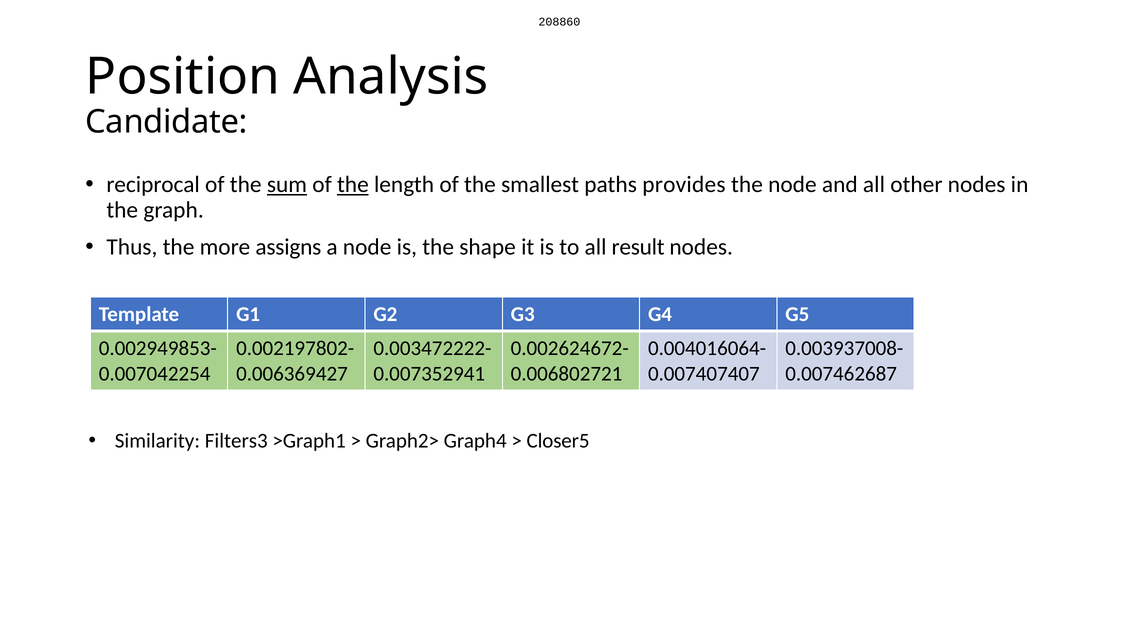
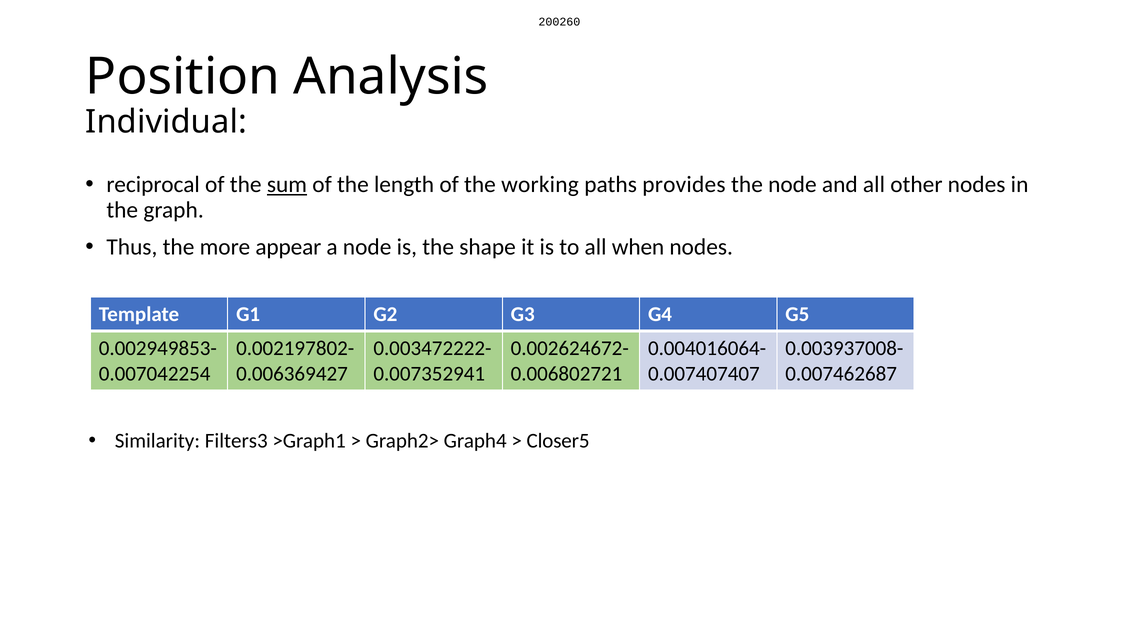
208860: 208860 -> 200260
Candidate: Candidate -> Individual
the at (353, 185) underline: present -> none
smallest: smallest -> working
assigns: assigns -> appear
result: result -> when
